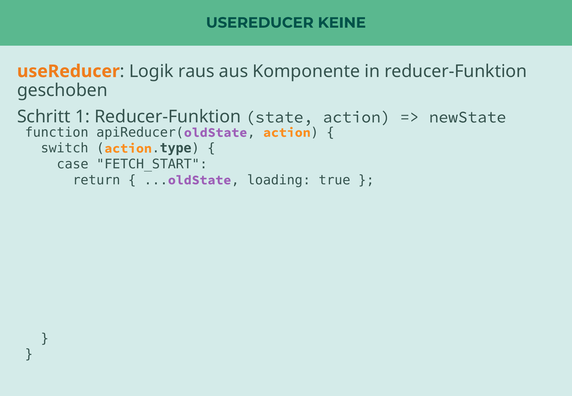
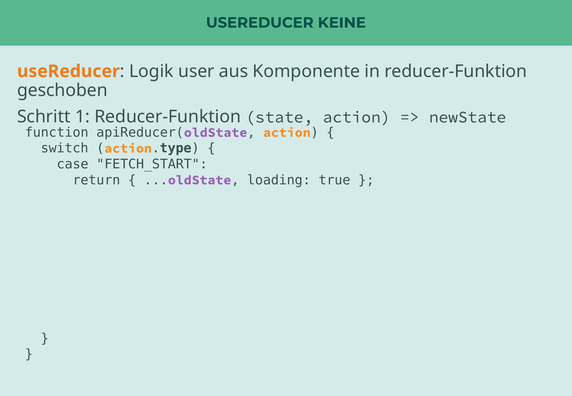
raus: raus -> user
